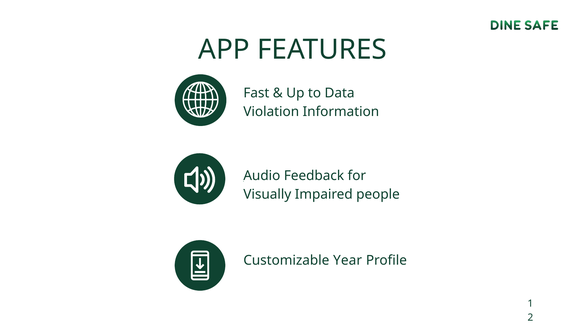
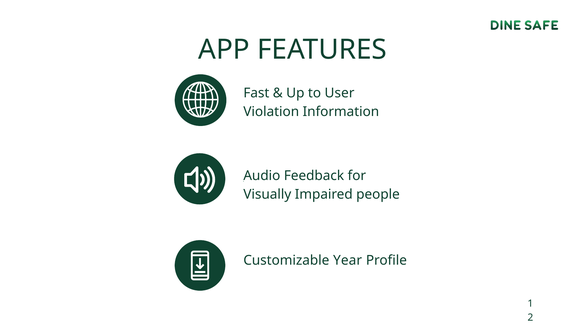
Data: Data -> User
